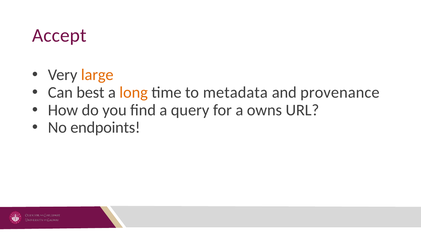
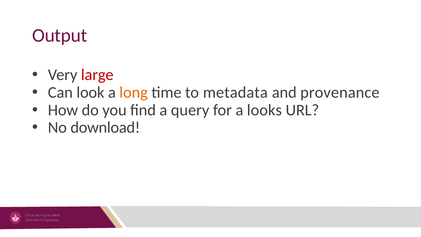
Accept: Accept -> Output
large colour: orange -> red
best: best -> look
owns: owns -> looks
endpoints: endpoints -> download
